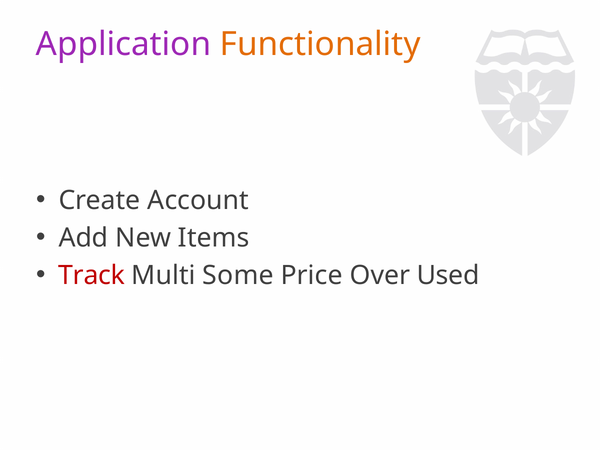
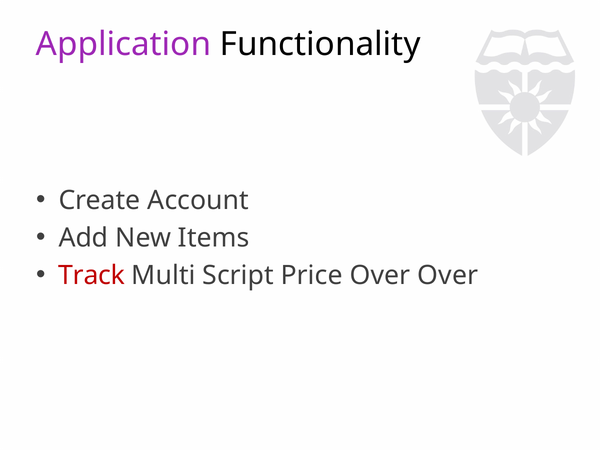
Functionality colour: orange -> black
Some: Some -> Script
Over Used: Used -> Over
